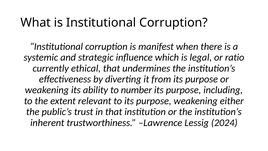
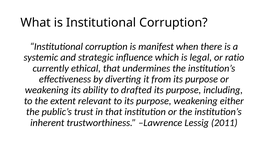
number: number -> drafted
2024: 2024 -> 2011
